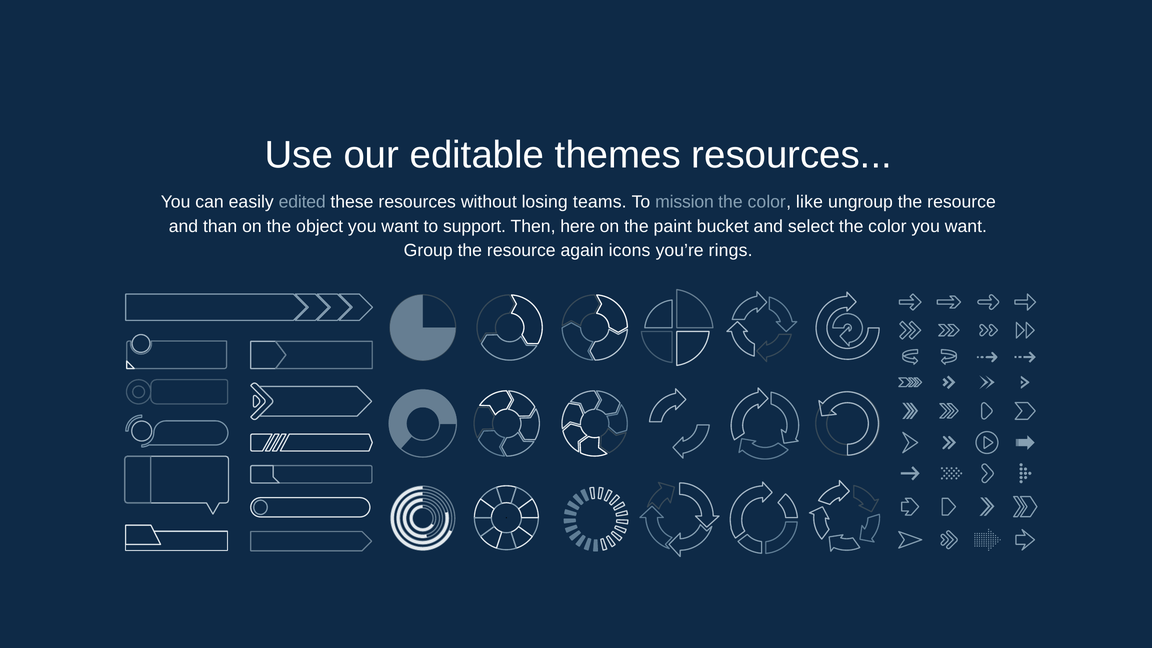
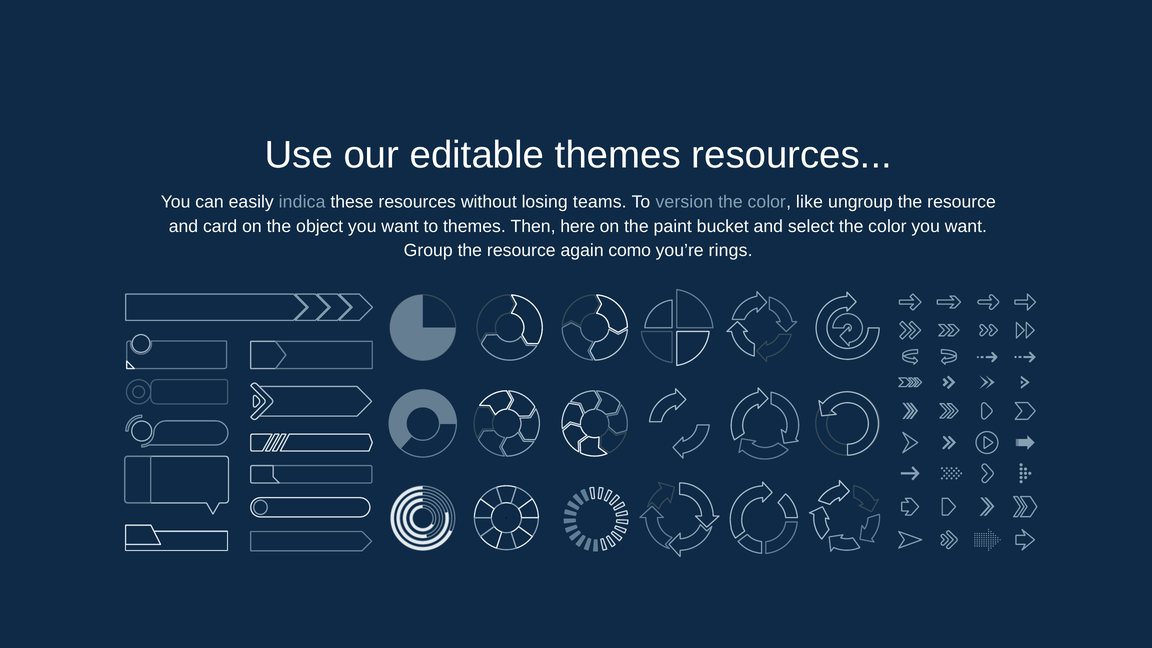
edited: edited -> indica
mission: mission -> version
than: than -> card
to support: support -> themes
icons: icons -> como
